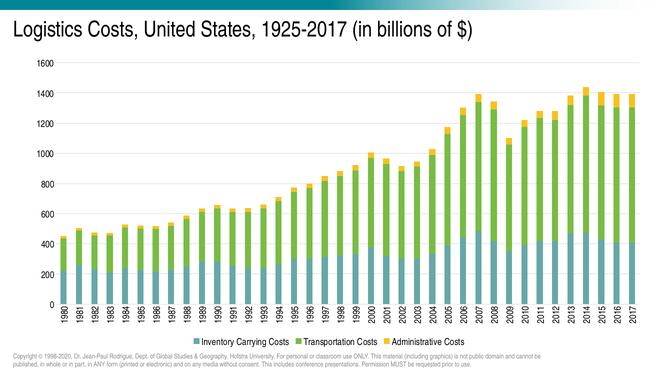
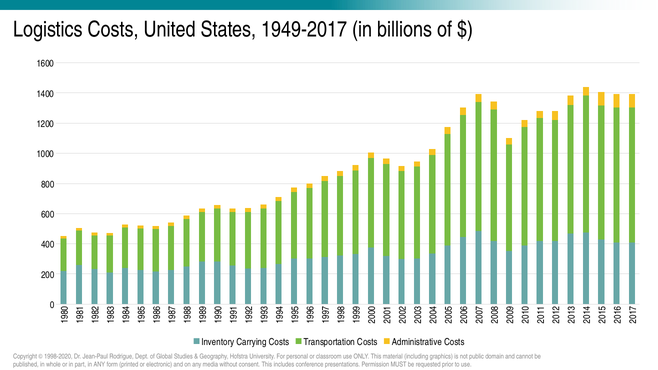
1925-2017: 1925-2017 -> 1949-2017
